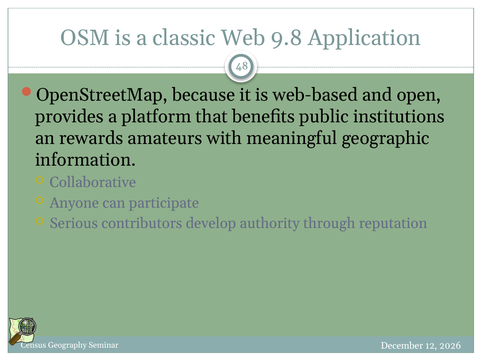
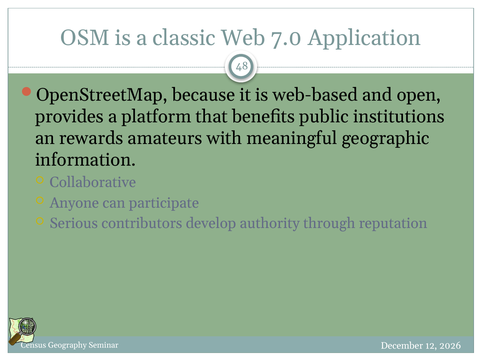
9.8: 9.8 -> 7.0
